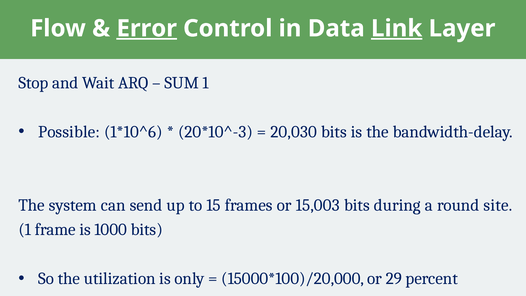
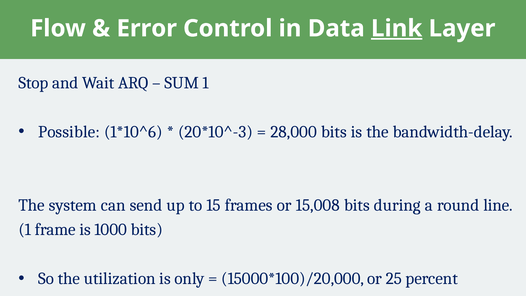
Error underline: present -> none
20,030: 20,030 -> 28,000
15,003: 15,003 -> 15,008
site: site -> line
29: 29 -> 25
